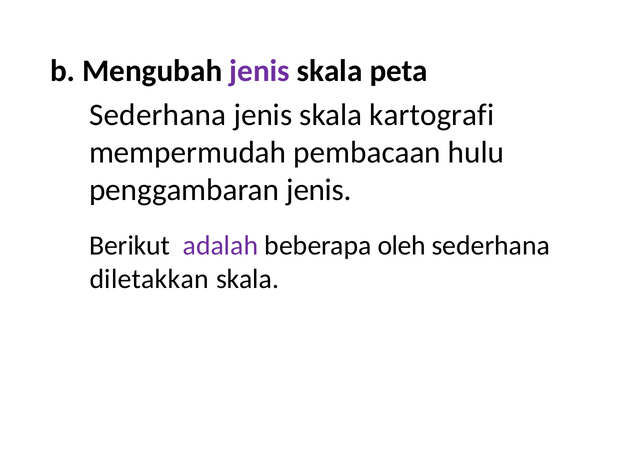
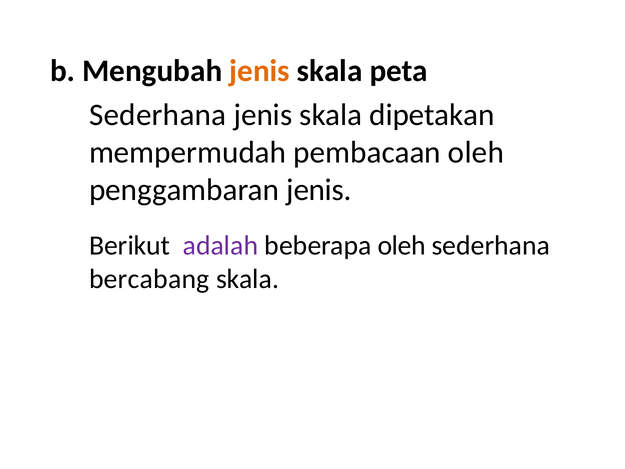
jenis at (260, 71) colour: purple -> orange
kartografi: kartografi -> dipetakan
pembacaan hulu: hulu -> oleh
diletakkan: diletakkan -> bercabang
